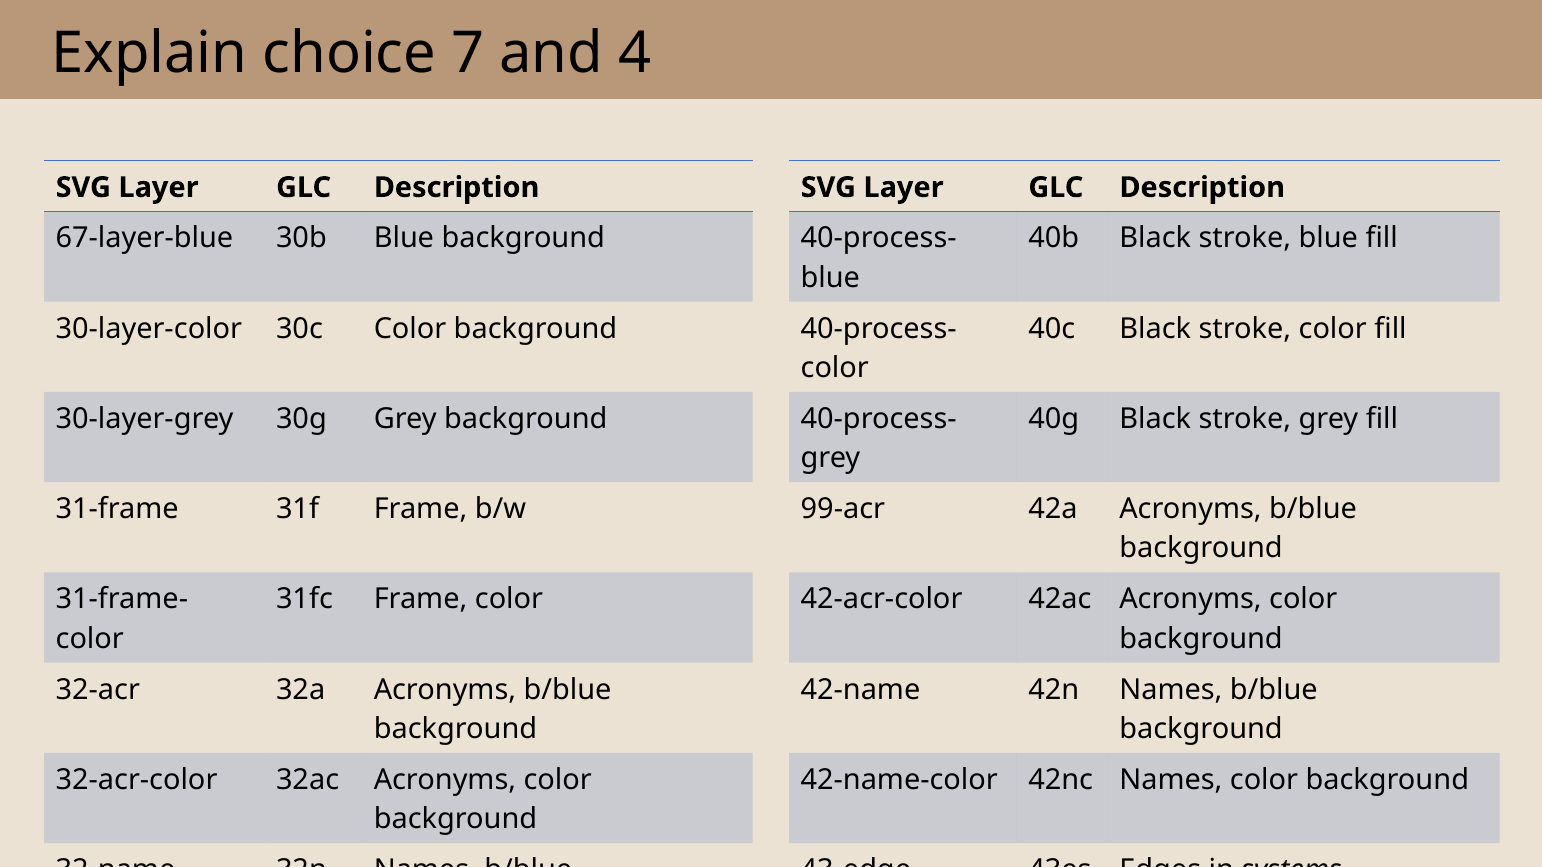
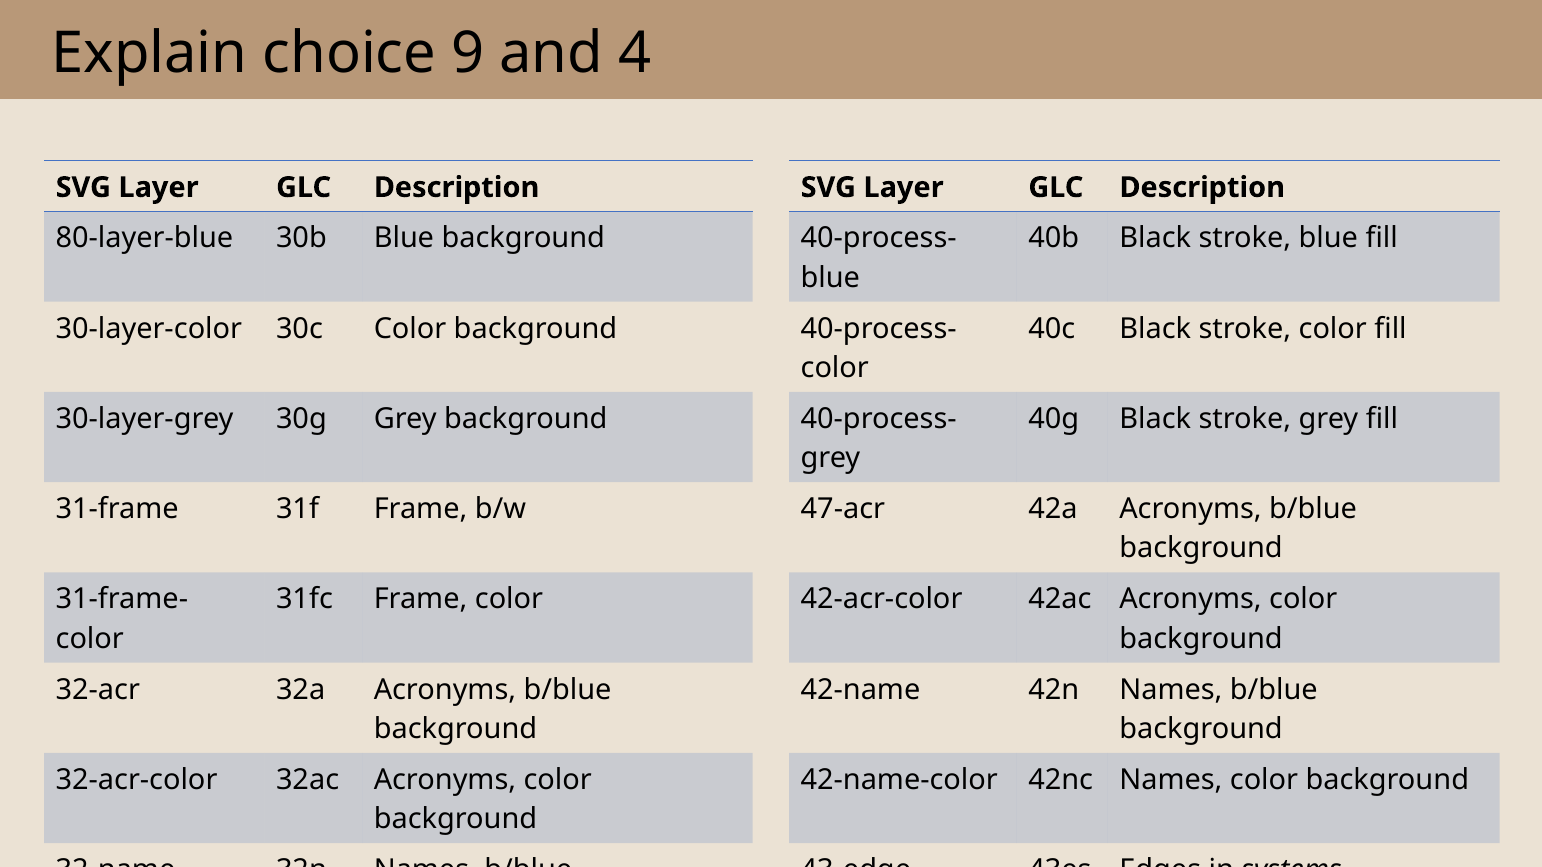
7: 7 -> 9
67-layer-blue: 67-layer-blue -> 80-layer-blue
99-acr: 99-acr -> 47-acr
